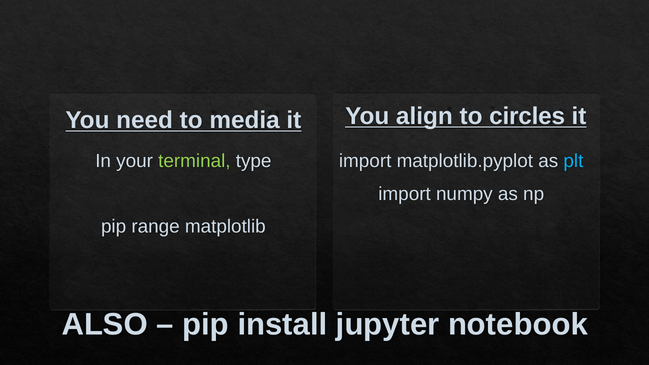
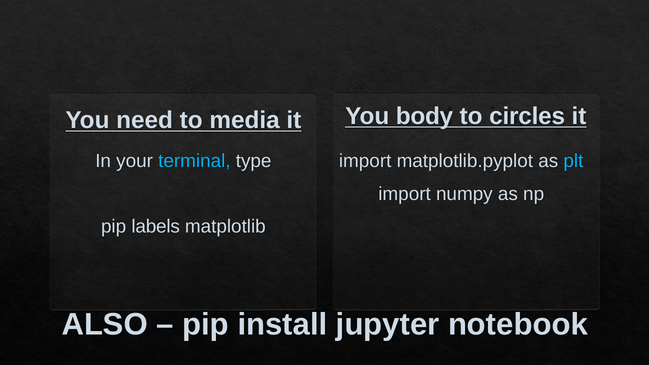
align: align -> body
terminal colour: light green -> light blue
range: range -> labels
